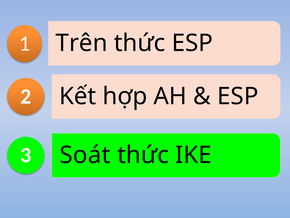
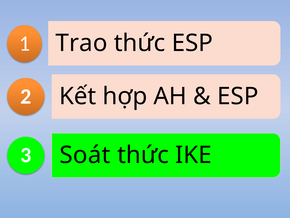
Trên: Trên -> Trao
